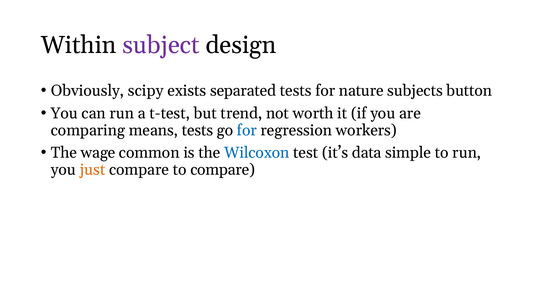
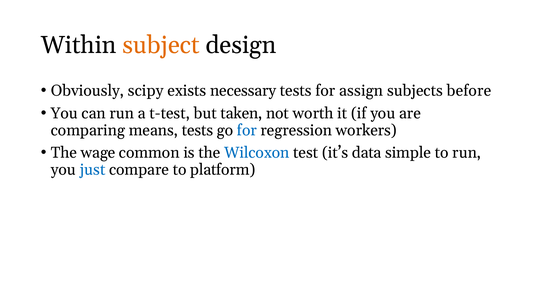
subject colour: purple -> orange
separated: separated -> necessary
nature: nature -> assign
button: button -> before
trend: trend -> taken
just colour: orange -> blue
to compare: compare -> platform
